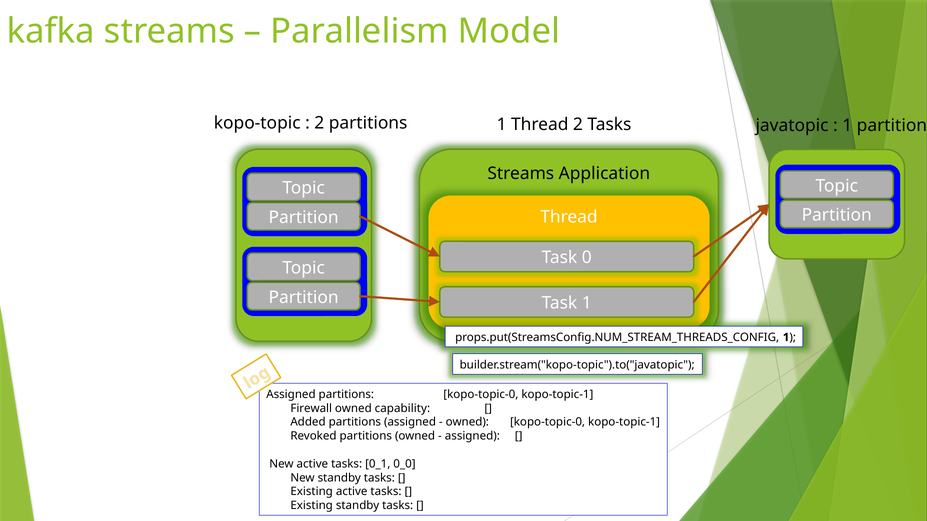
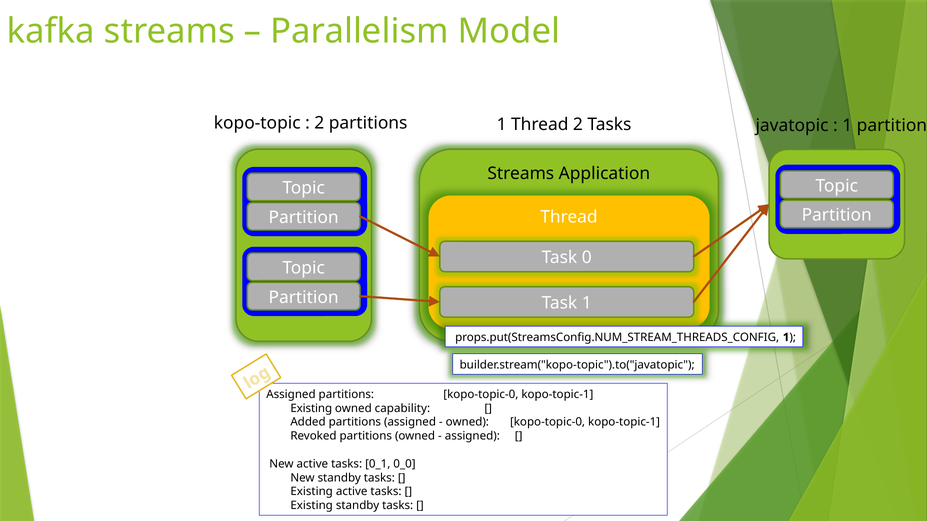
Firewall at (311, 409): Firewall -> Existing
